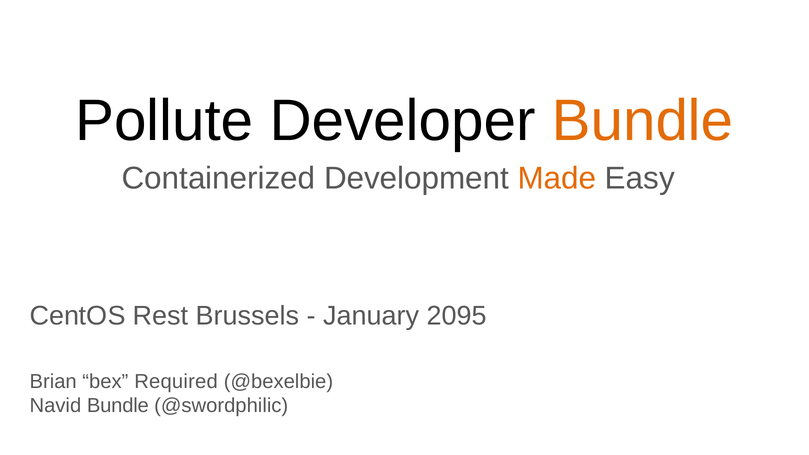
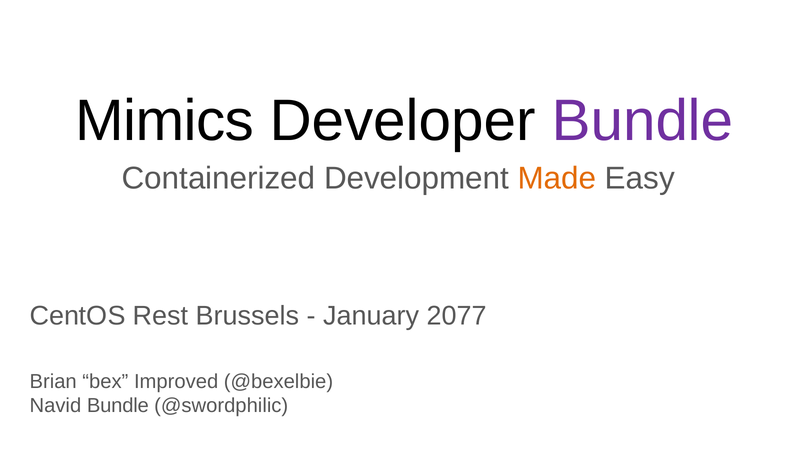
Pollute: Pollute -> Mimics
Bundle at (643, 121) colour: orange -> purple
2095: 2095 -> 2077
Required: Required -> Improved
